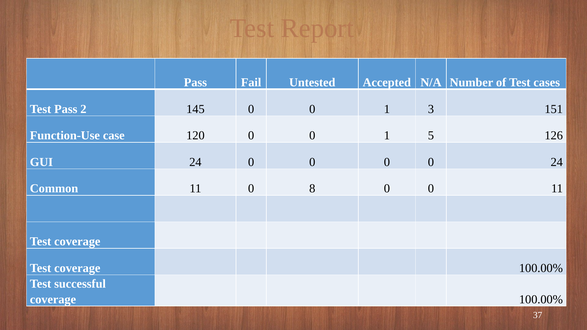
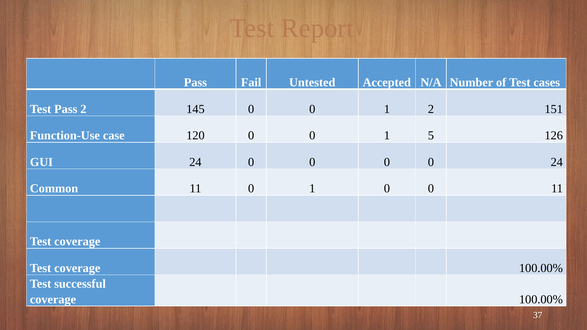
1 3: 3 -> 2
11 0 8: 8 -> 1
